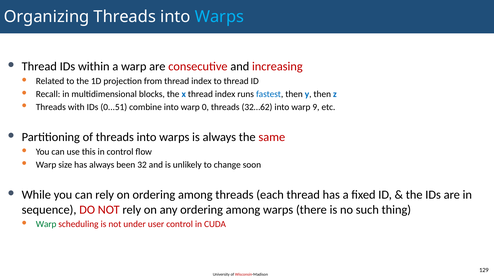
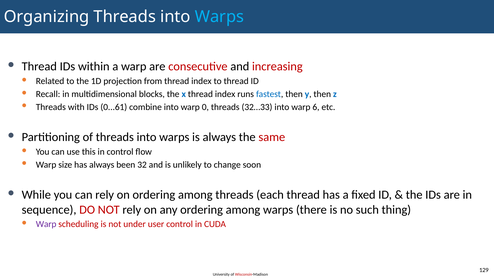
0...51: 0...51 -> 0...61
32…62: 32…62 -> 32…33
9: 9 -> 6
Warp at (46, 224) colour: green -> purple
